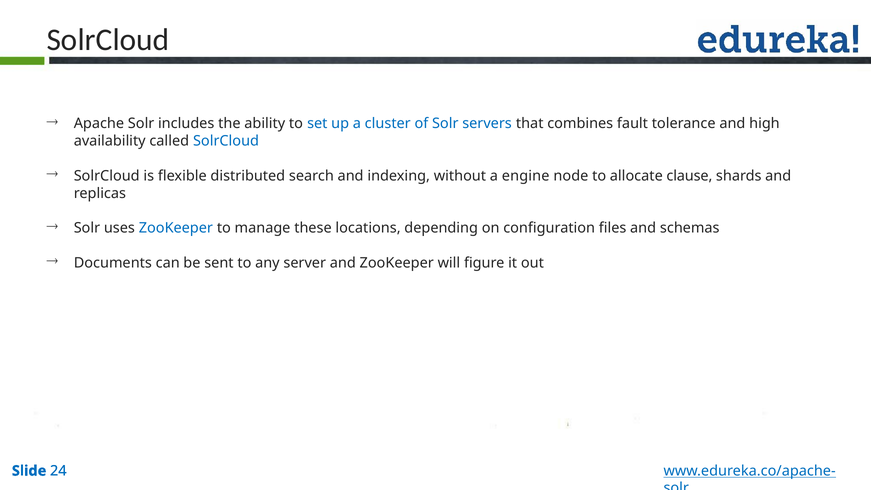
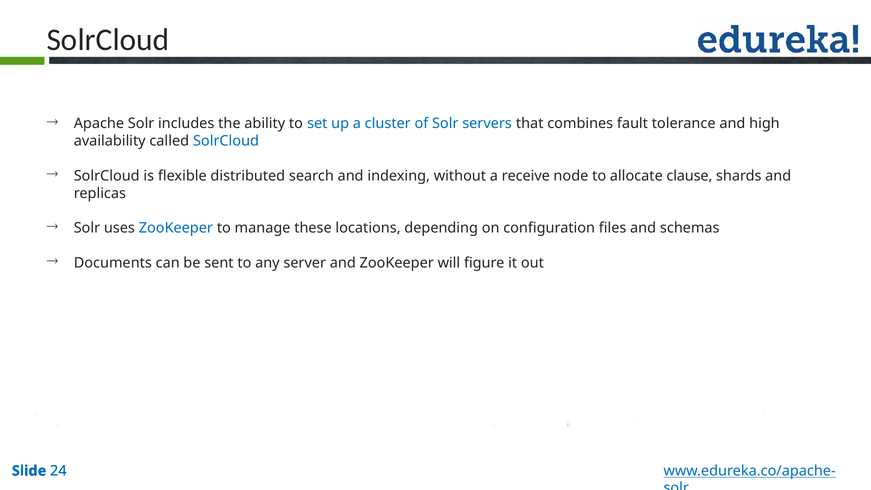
engine: engine -> receive
